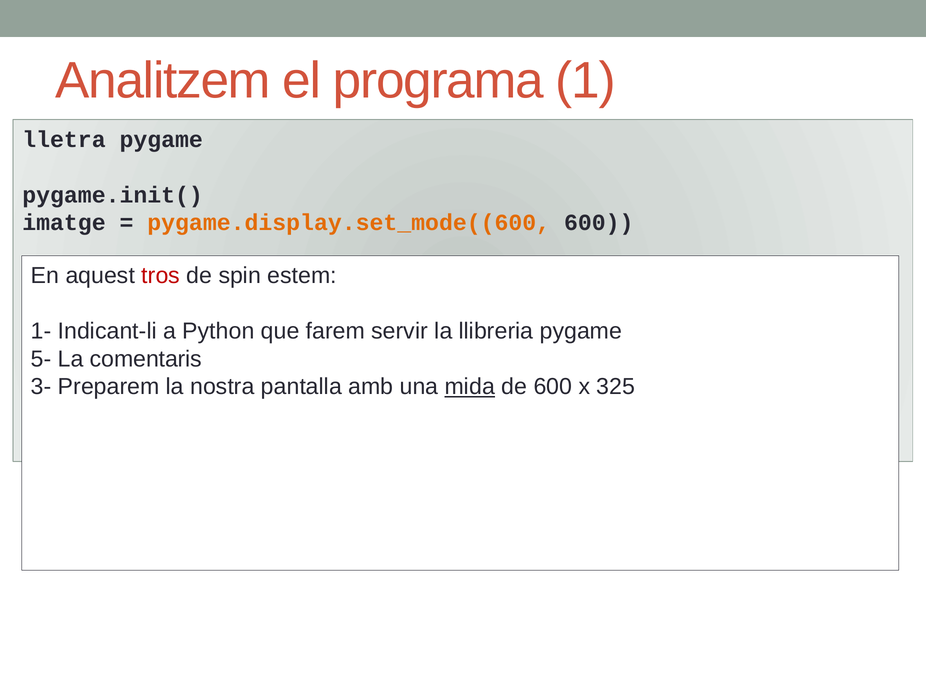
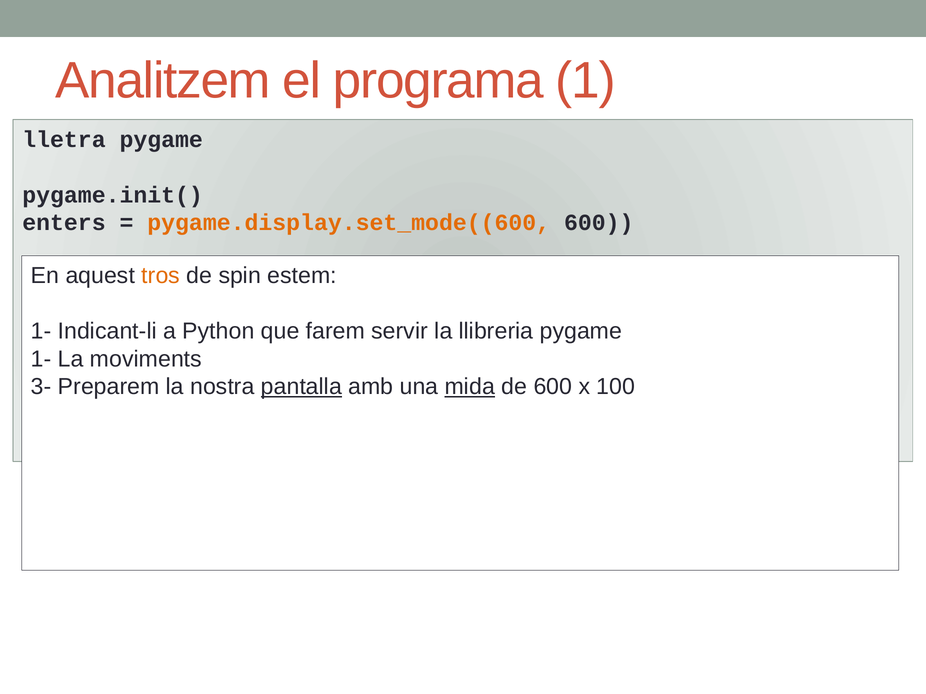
imatge: imatge -> enters
tros colour: red -> orange
5- at (41, 359): 5- -> 1-
comentaris: comentaris -> moviments
pantalla underline: none -> present
325: 325 -> 100
